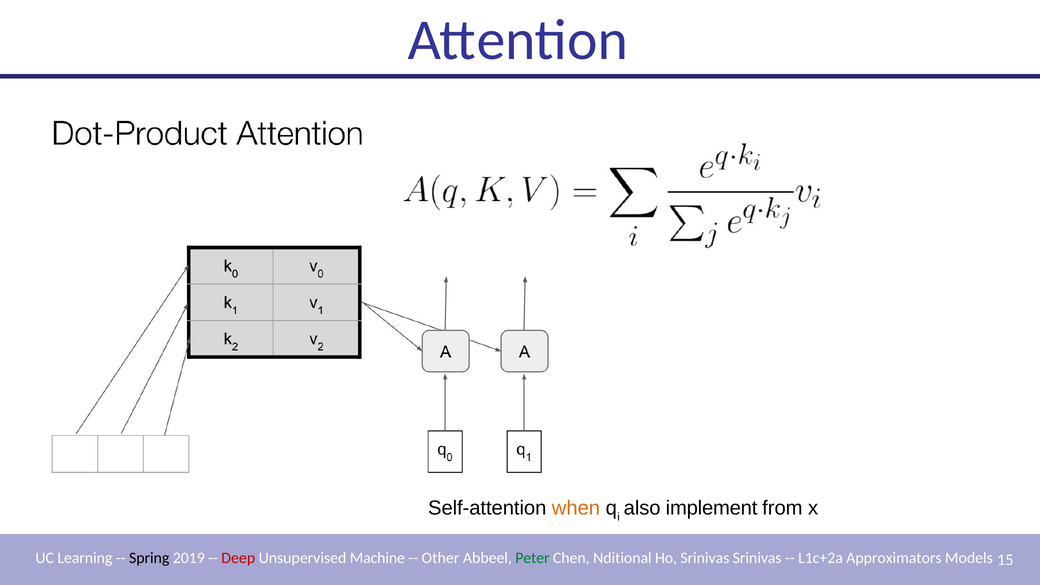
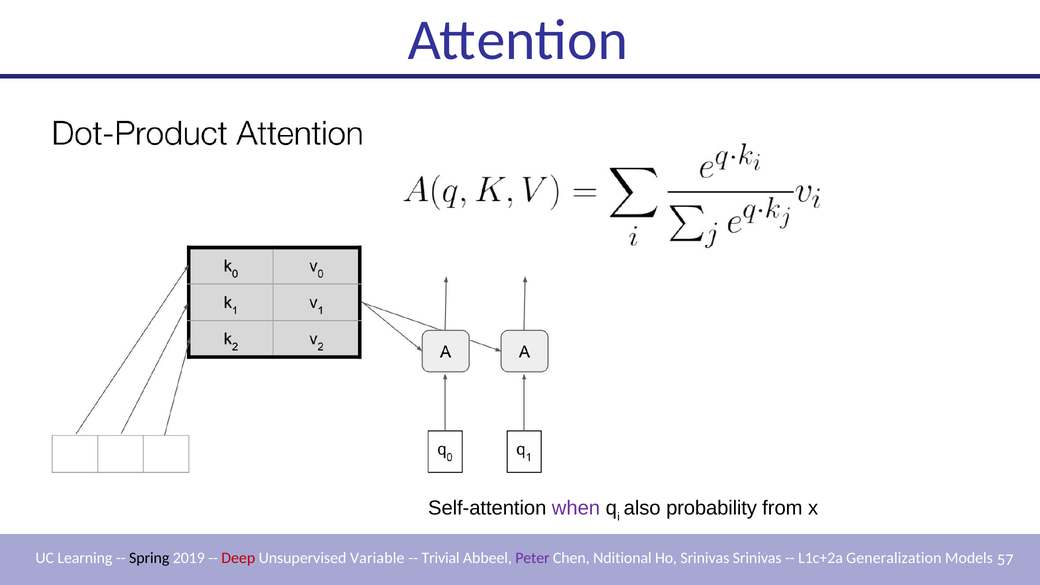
when colour: orange -> purple
implement: implement -> probability
Machine: Machine -> Variable
Other: Other -> Trivial
Peter colour: green -> purple
Approximators: Approximators -> Generalization
15: 15 -> 57
